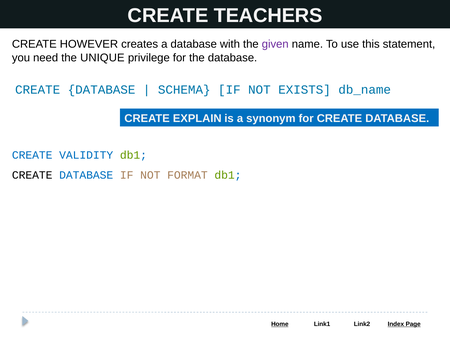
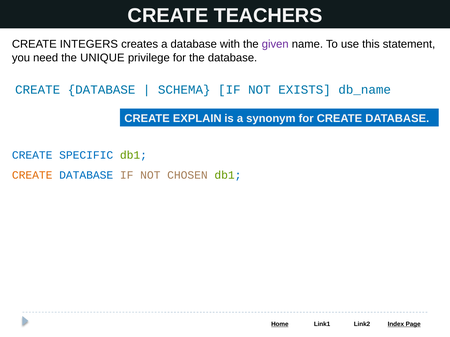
HOWEVER: HOWEVER -> INTEGERS
VALIDITY: VALIDITY -> SPECIFIC
CREATE at (32, 175) colour: black -> orange
FORMAT: FORMAT -> CHOSEN
